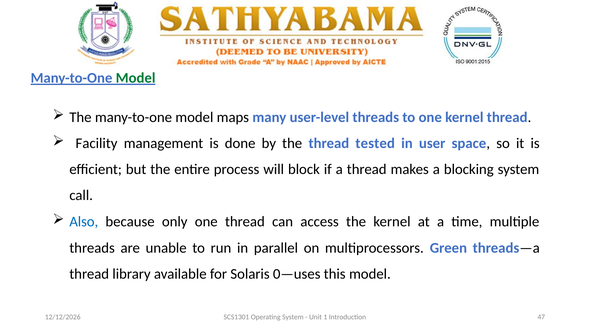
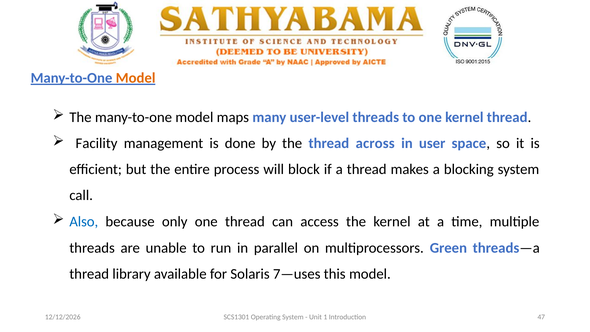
Model at (136, 78) colour: green -> orange
tested: tested -> across
0—uses: 0—uses -> 7—uses
